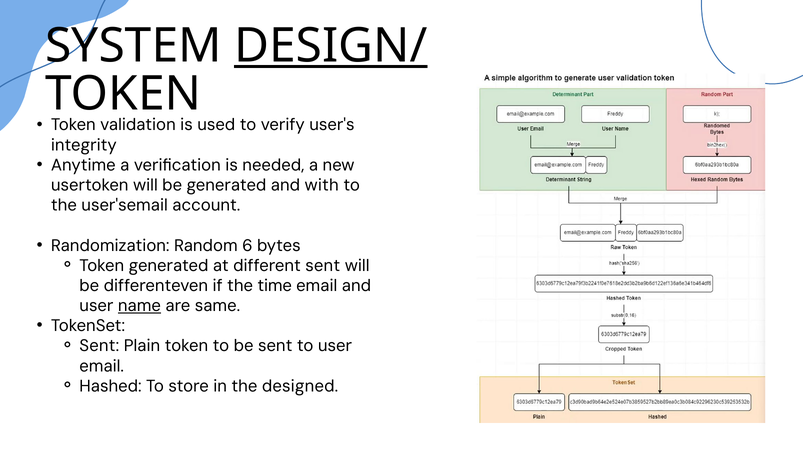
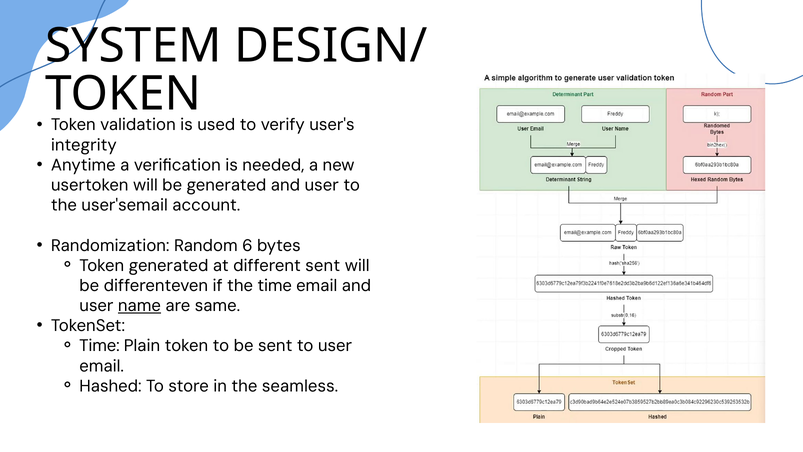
DESIGN/ underline: present -> none
generated and with: with -> user
Sent at (99, 346): Sent -> Time
designed: designed -> seamless
